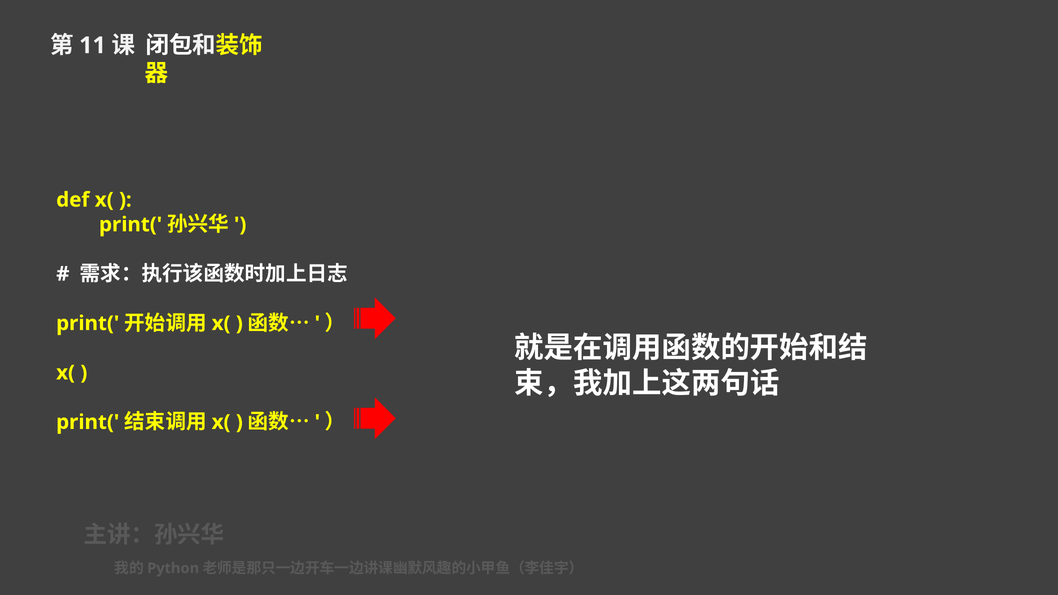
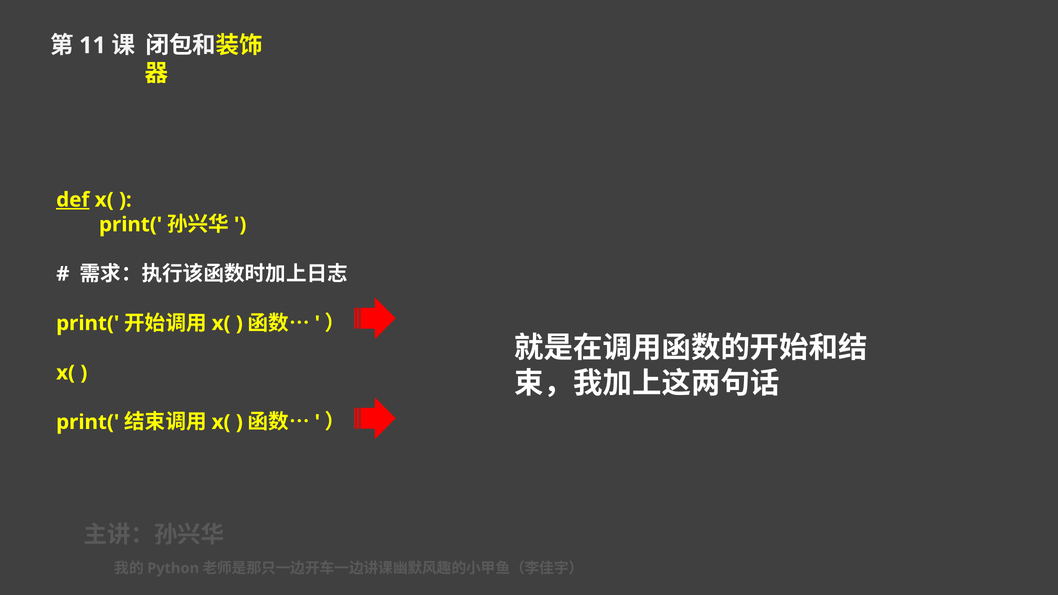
def underline: none -> present
